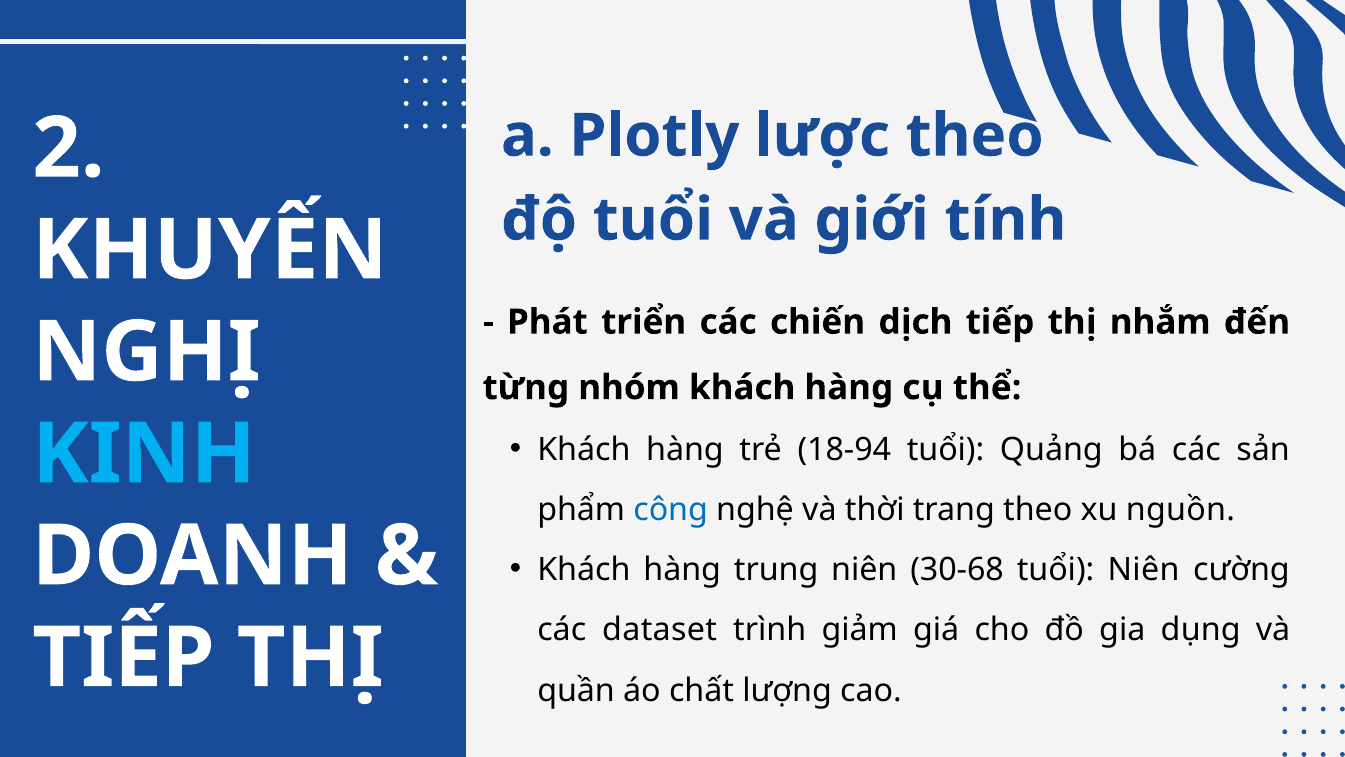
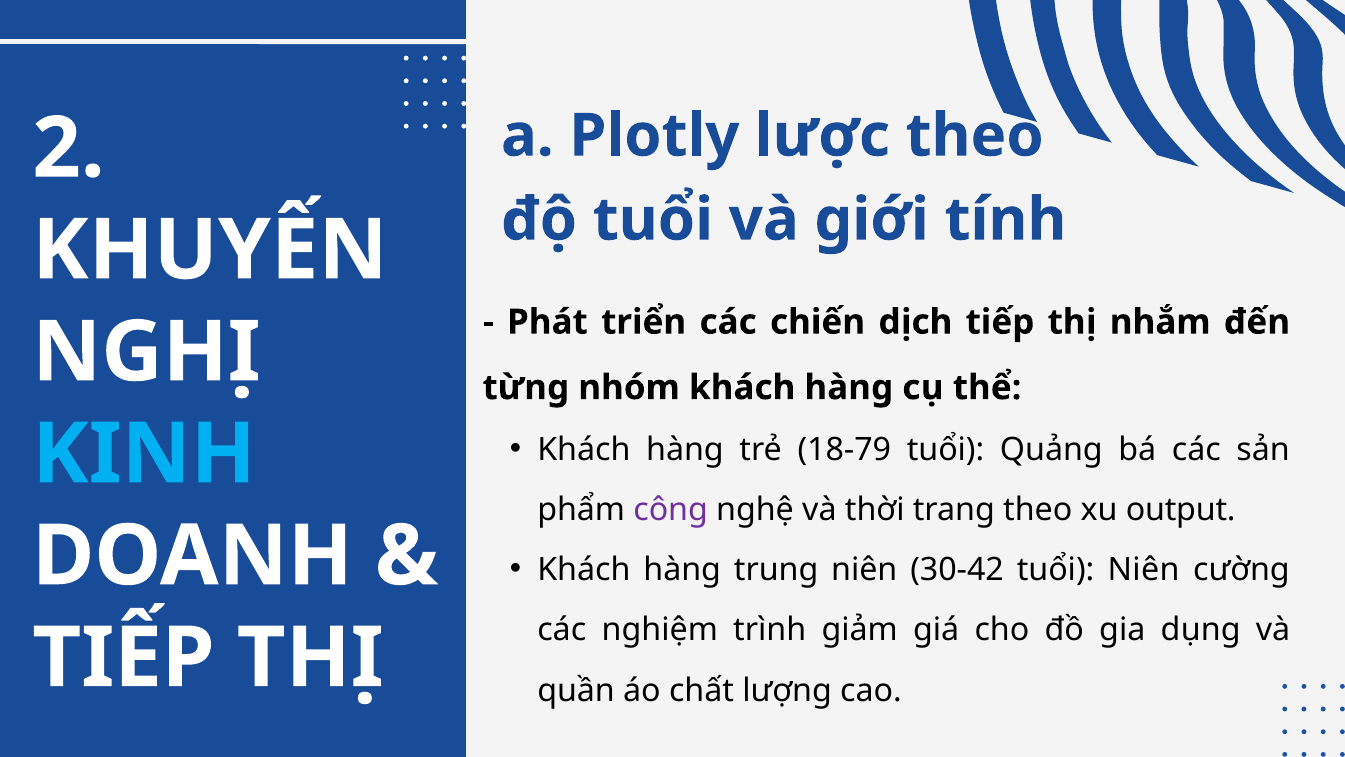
18-94: 18-94 -> 18-79
công colour: blue -> purple
nguồn: nguồn -> output
30-68: 30-68 -> 30-42
dataset: dataset -> nghiệm
